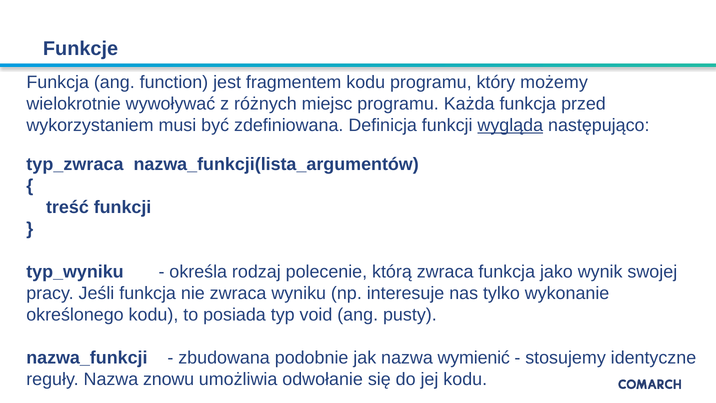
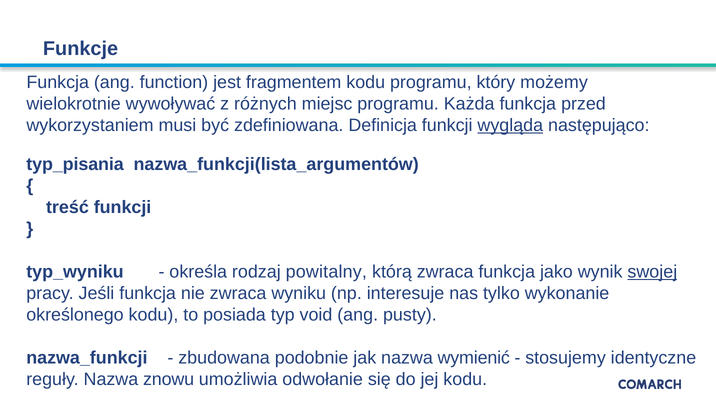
typ_zwraca: typ_zwraca -> typ_pisania
polecenie: polecenie -> powitalny
swojej underline: none -> present
